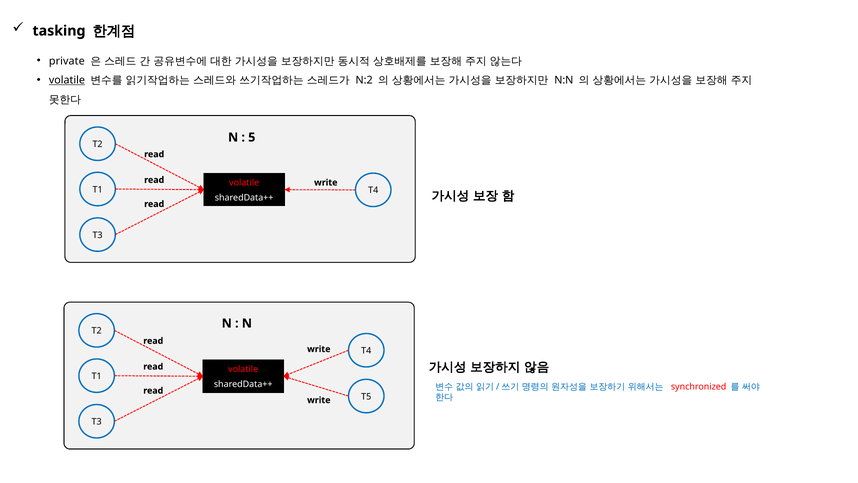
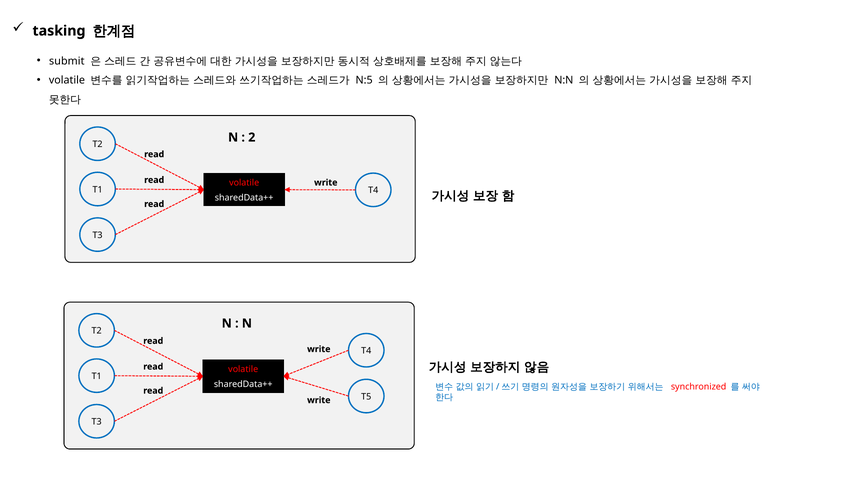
private: private -> submit
volatile at (67, 80) underline: present -> none
N:2: N:2 -> N:5
5: 5 -> 2
